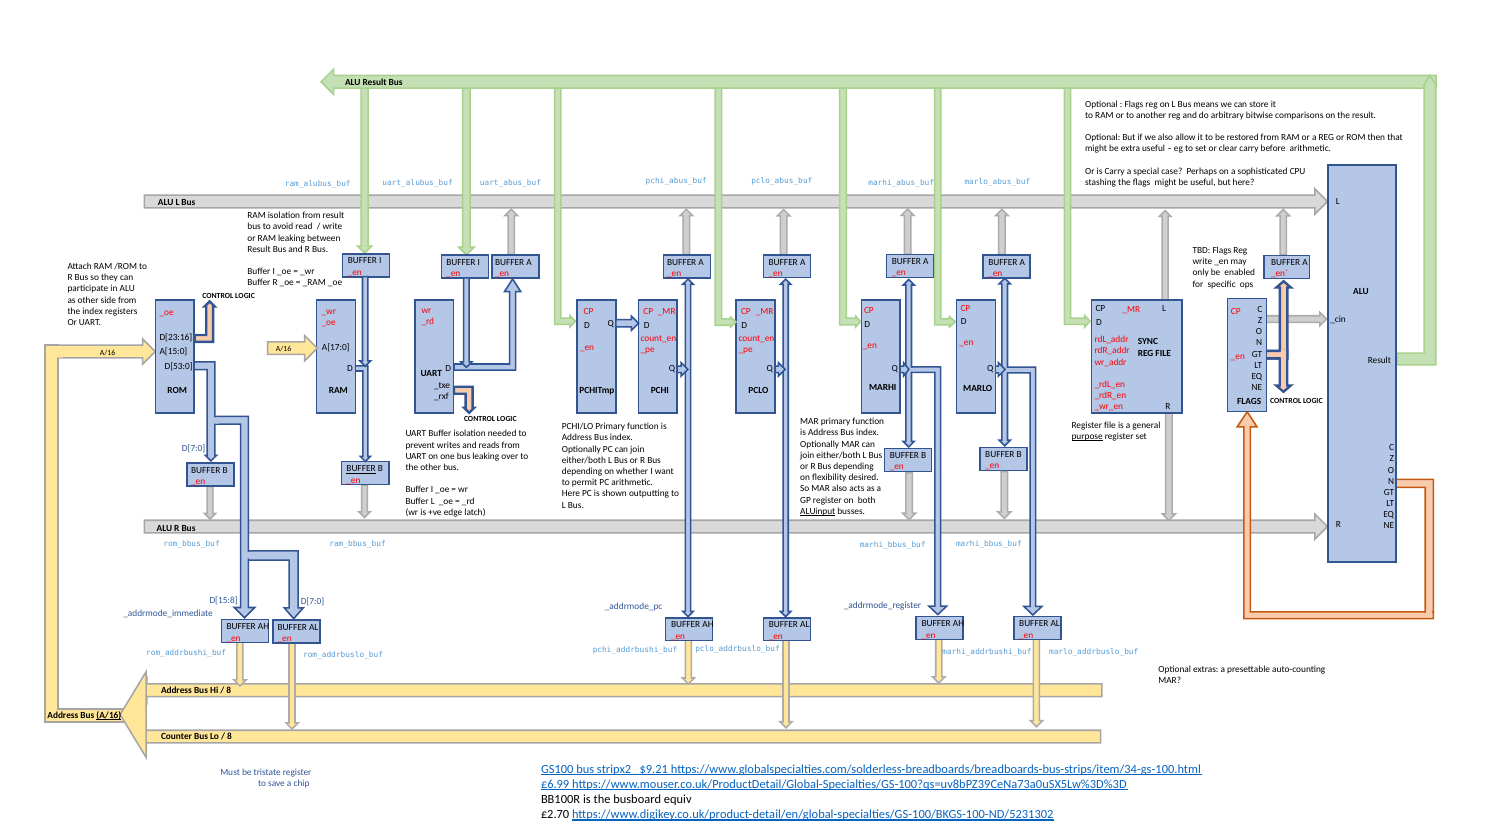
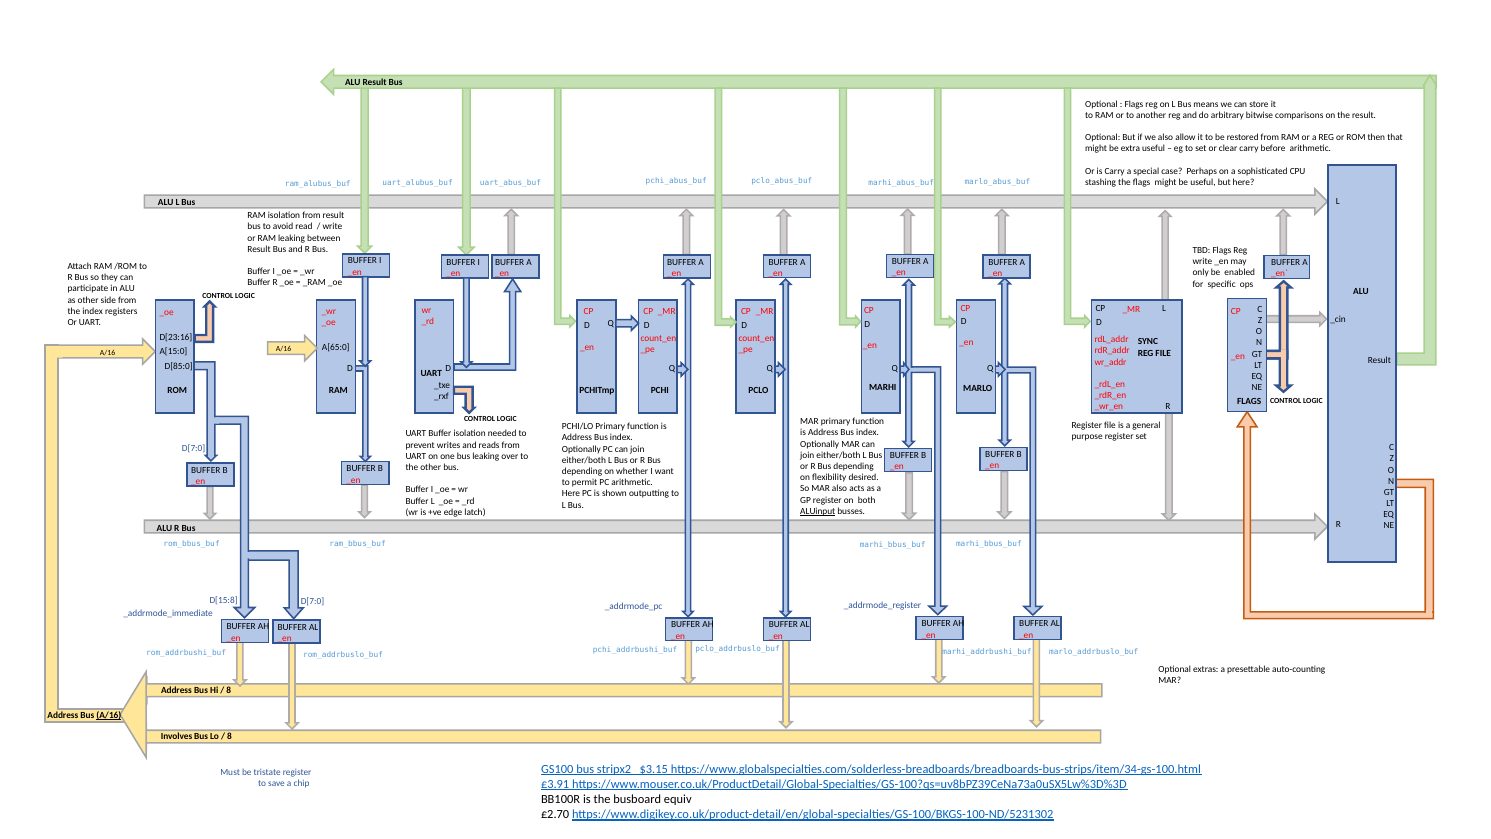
A[17:0: A[17:0 -> A[65:0
D[53:0: D[53:0 -> D[85:0
purpose underline: present -> none
BUFFER at (361, 469) underline: present -> none
Counter: Counter -> Involves
$9.21: $9.21 -> $3.15
£6.99: £6.99 -> £3.91
